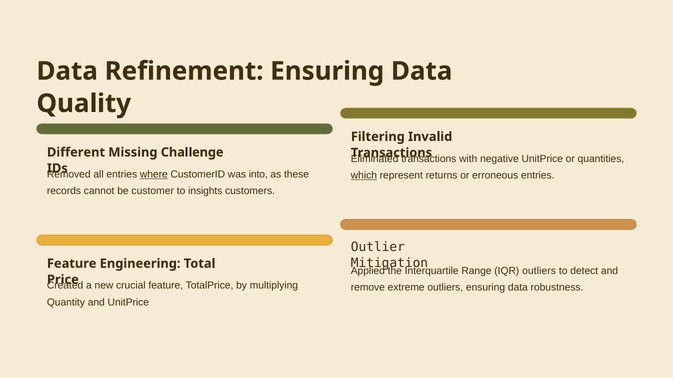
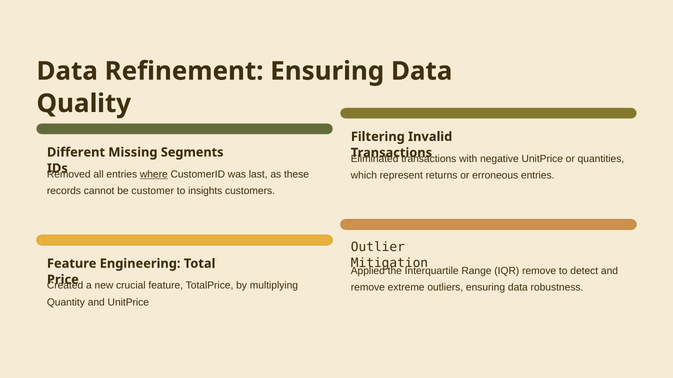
Challenge: Challenge -> Segments
into: into -> last
which underline: present -> none
IQR outliers: outliers -> remove
